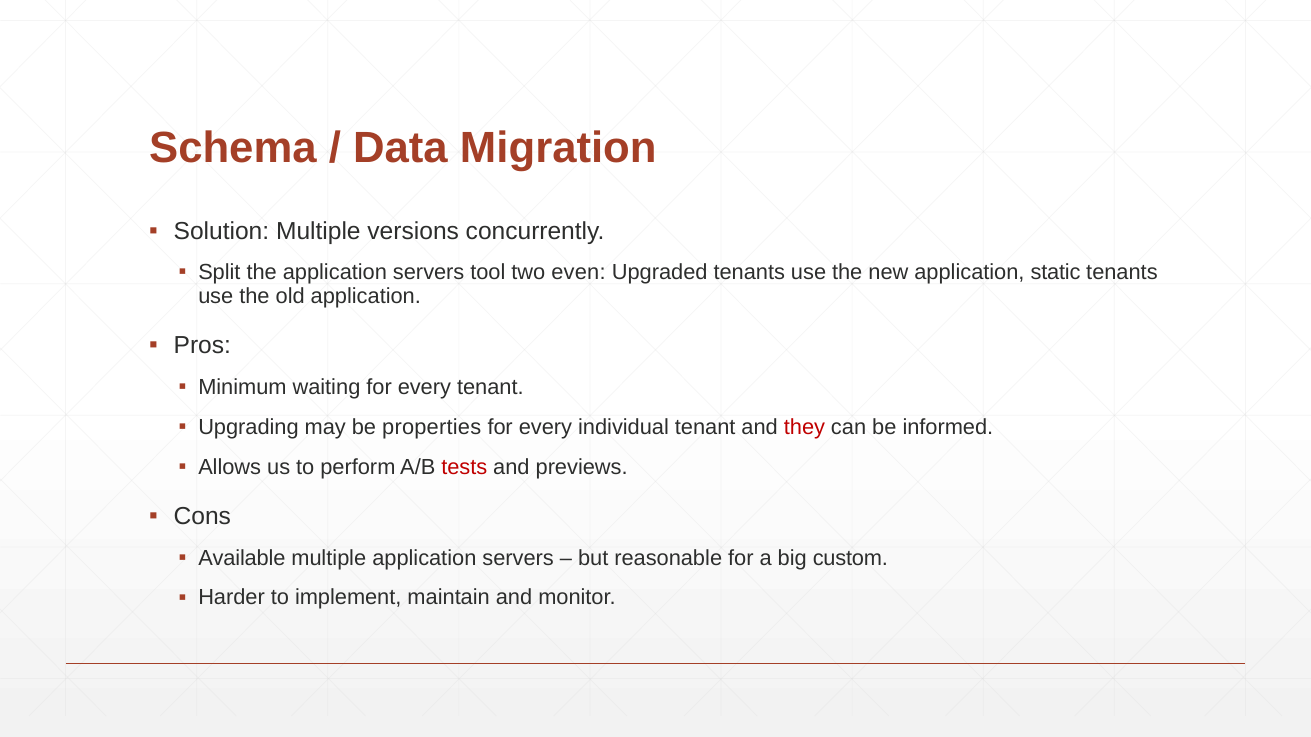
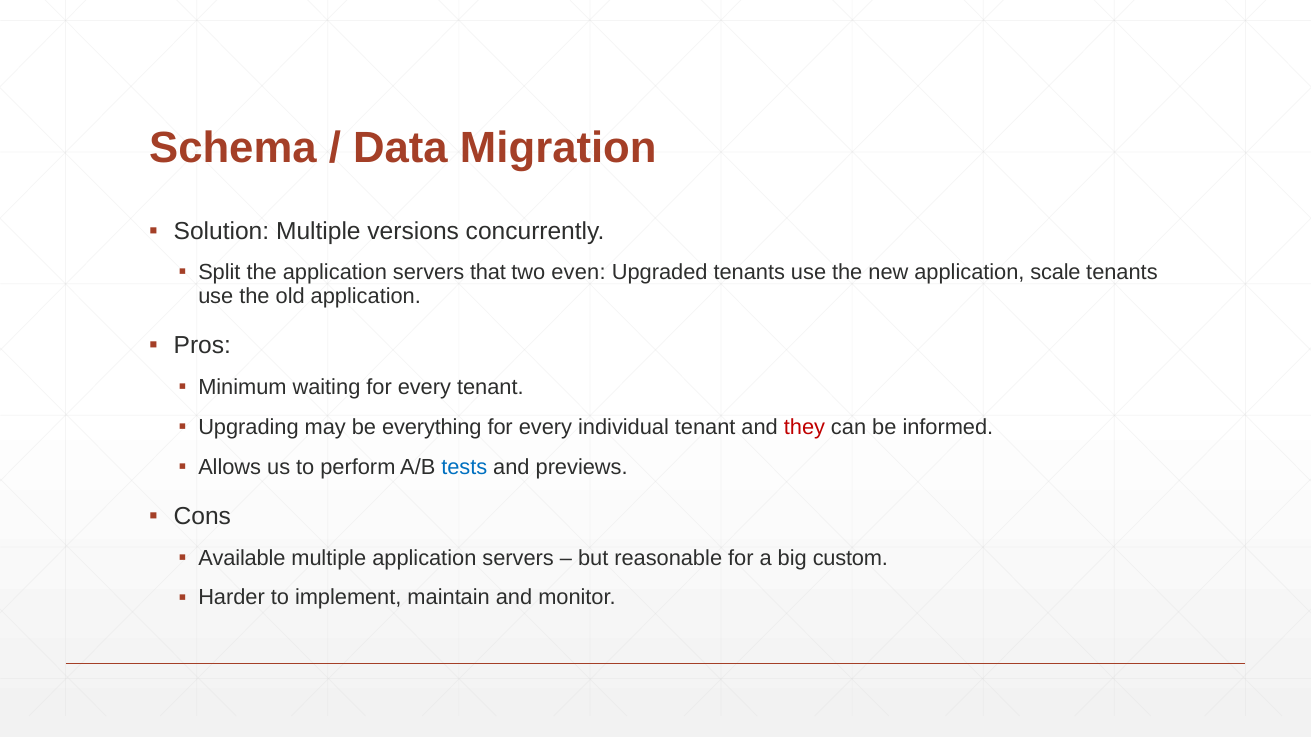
tool: tool -> that
static: static -> scale
properties: properties -> everything
tests colour: red -> blue
